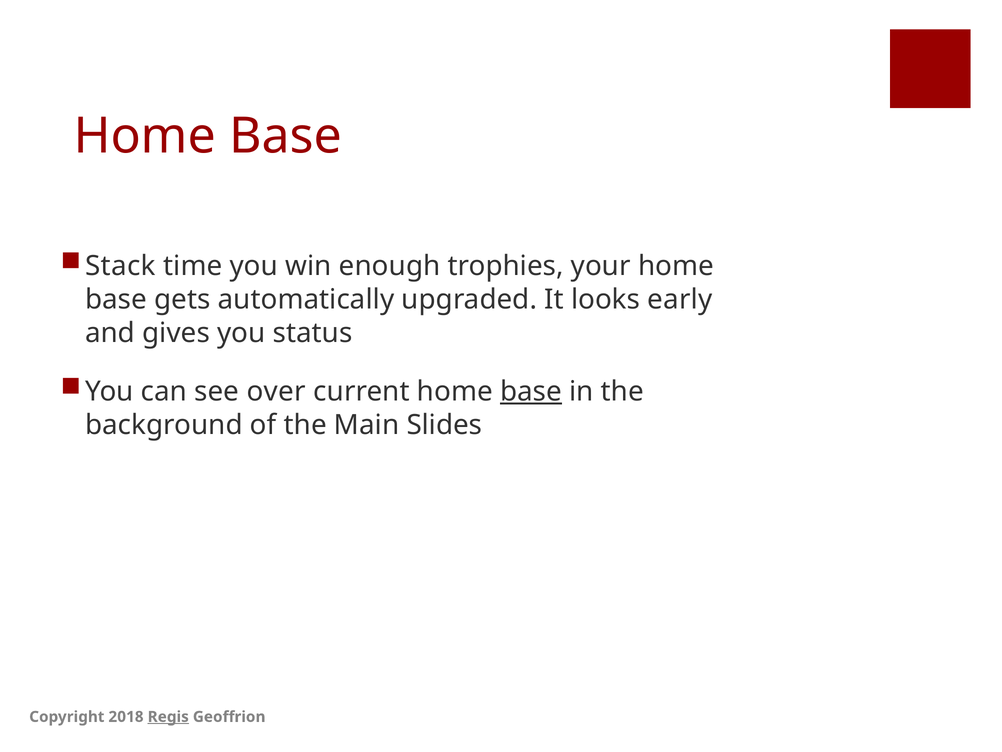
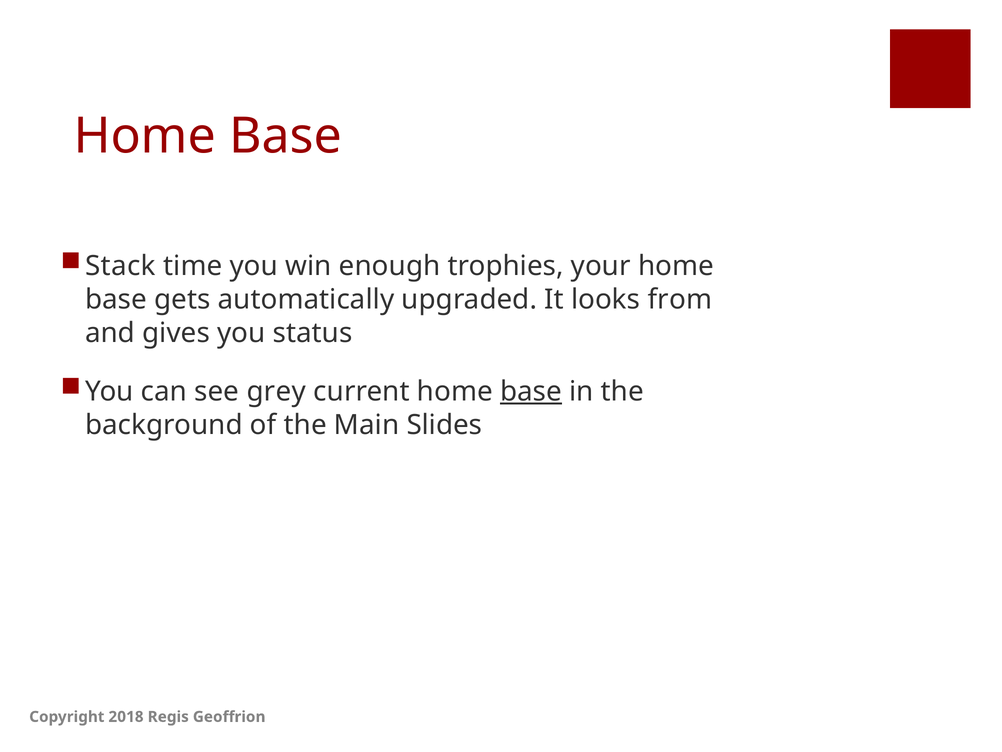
early: early -> from
over: over -> grey
Regis underline: present -> none
